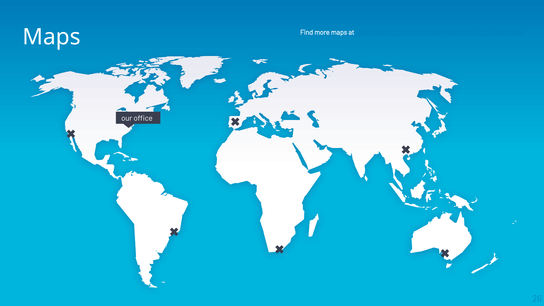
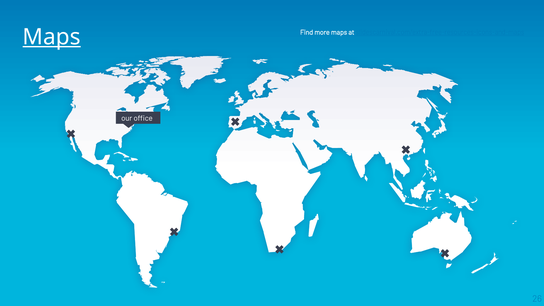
Maps at (52, 37) underline: none -> present
